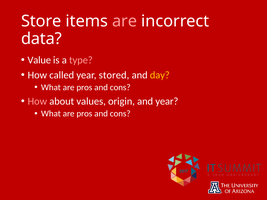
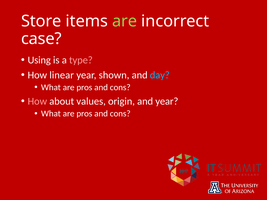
are at (125, 21) colour: pink -> light green
data: data -> case
Value: Value -> Using
called: called -> linear
stored: stored -> shown
day colour: yellow -> light blue
